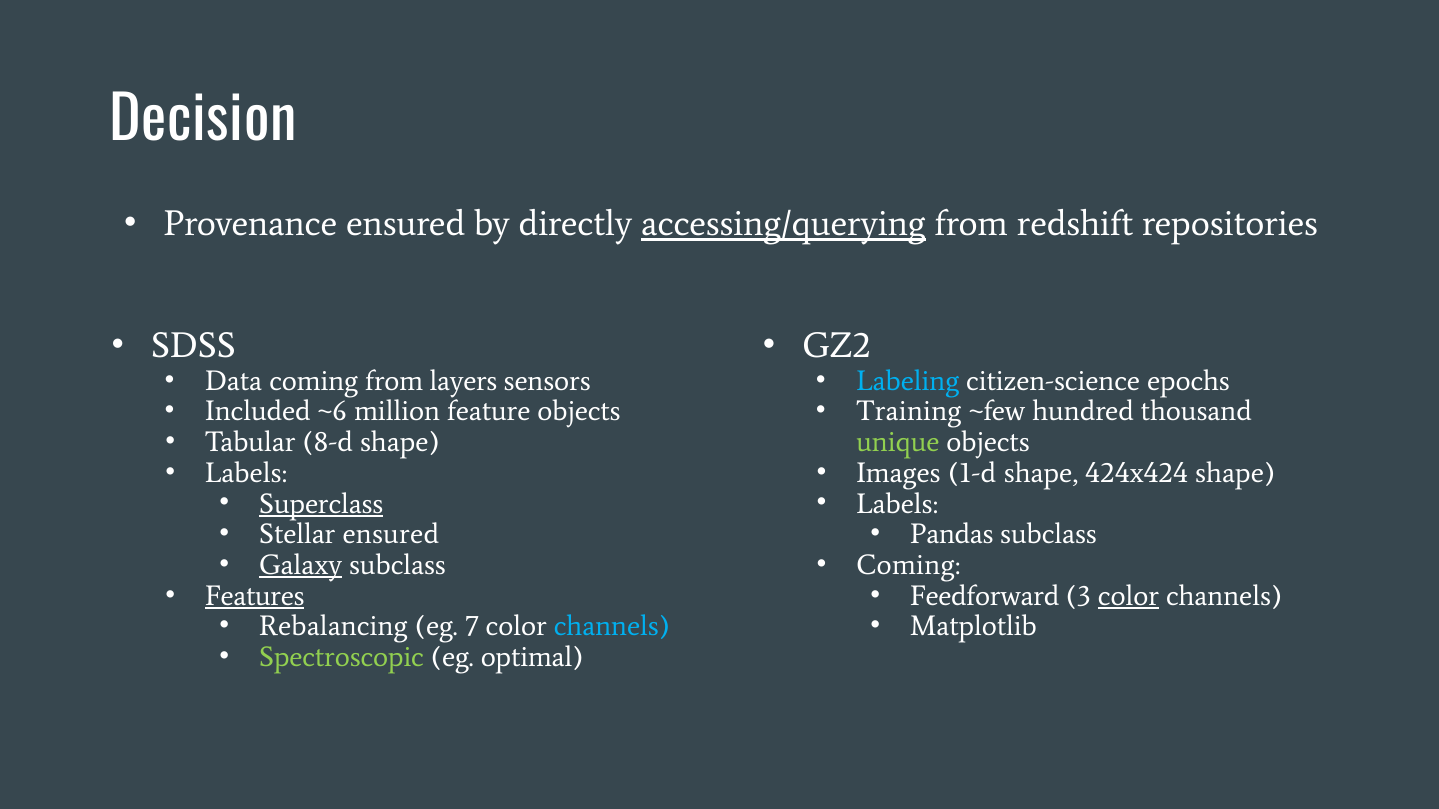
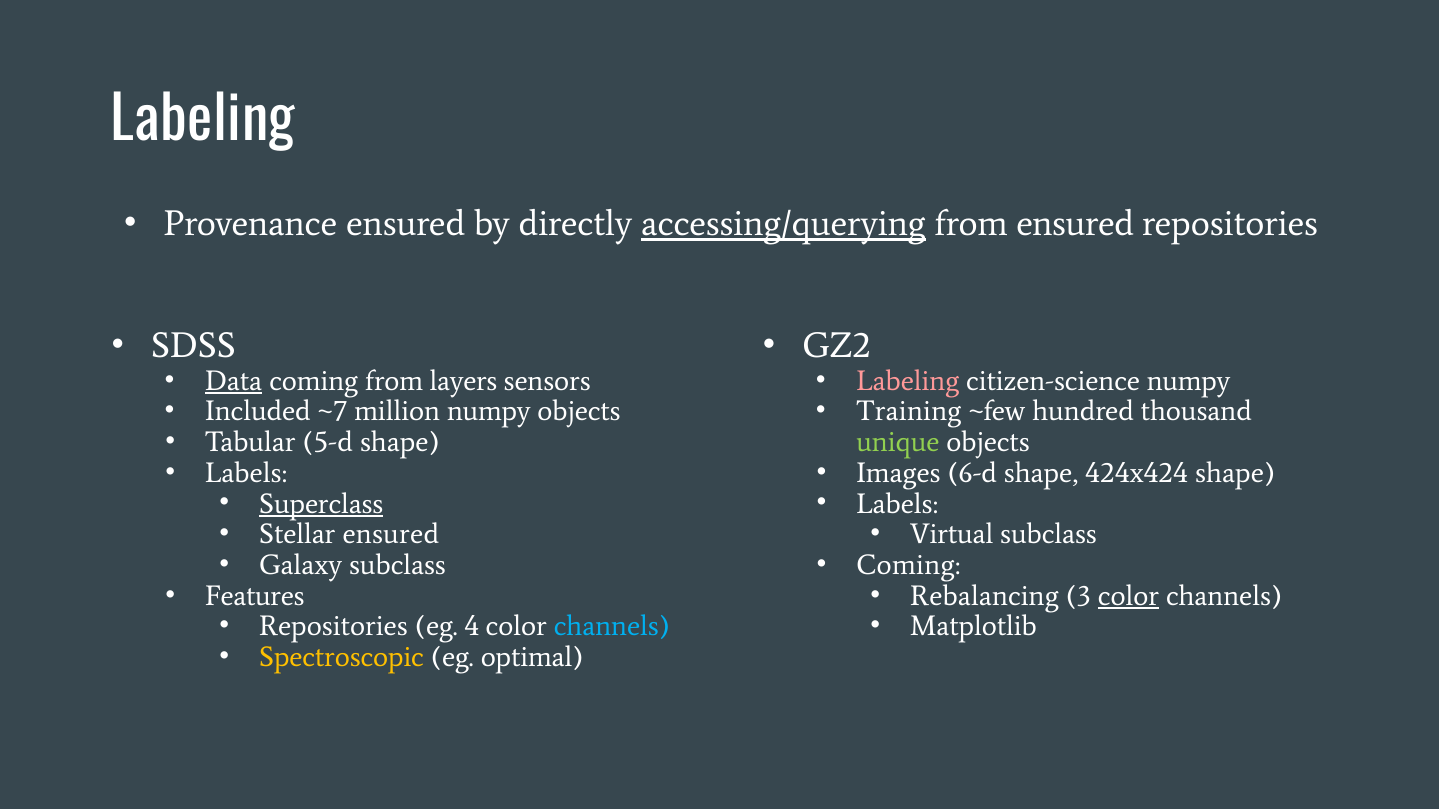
Decision at (203, 121): Decision -> Labeling
from redshift: redshift -> ensured
Data underline: none -> present
Labeling at (908, 381) colour: light blue -> pink
citizen-science epochs: epochs -> numpy
~6: ~6 -> ~7
million feature: feature -> numpy
8-d: 8-d -> 5-d
1-d: 1-d -> 6-d
Pandas: Pandas -> Virtual
Galaxy underline: present -> none
Features underline: present -> none
Feedforward: Feedforward -> Rebalancing
Rebalancing at (333, 627): Rebalancing -> Repositories
7: 7 -> 4
Spectroscopic colour: light green -> yellow
